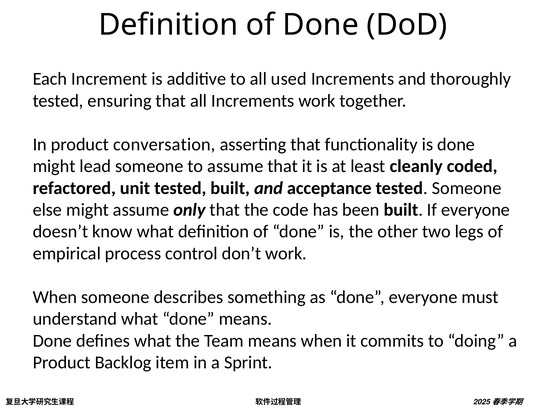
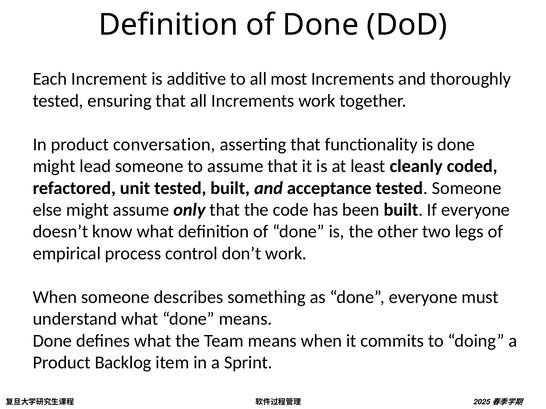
used: used -> most
